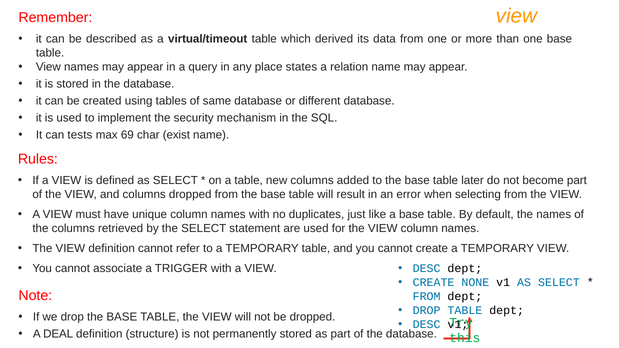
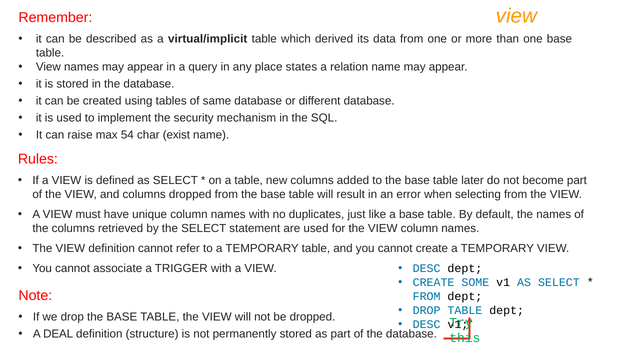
virtual/timeout: virtual/timeout -> virtual/implicit
tests: tests -> raise
69: 69 -> 54
NONE: NONE -> SOME
